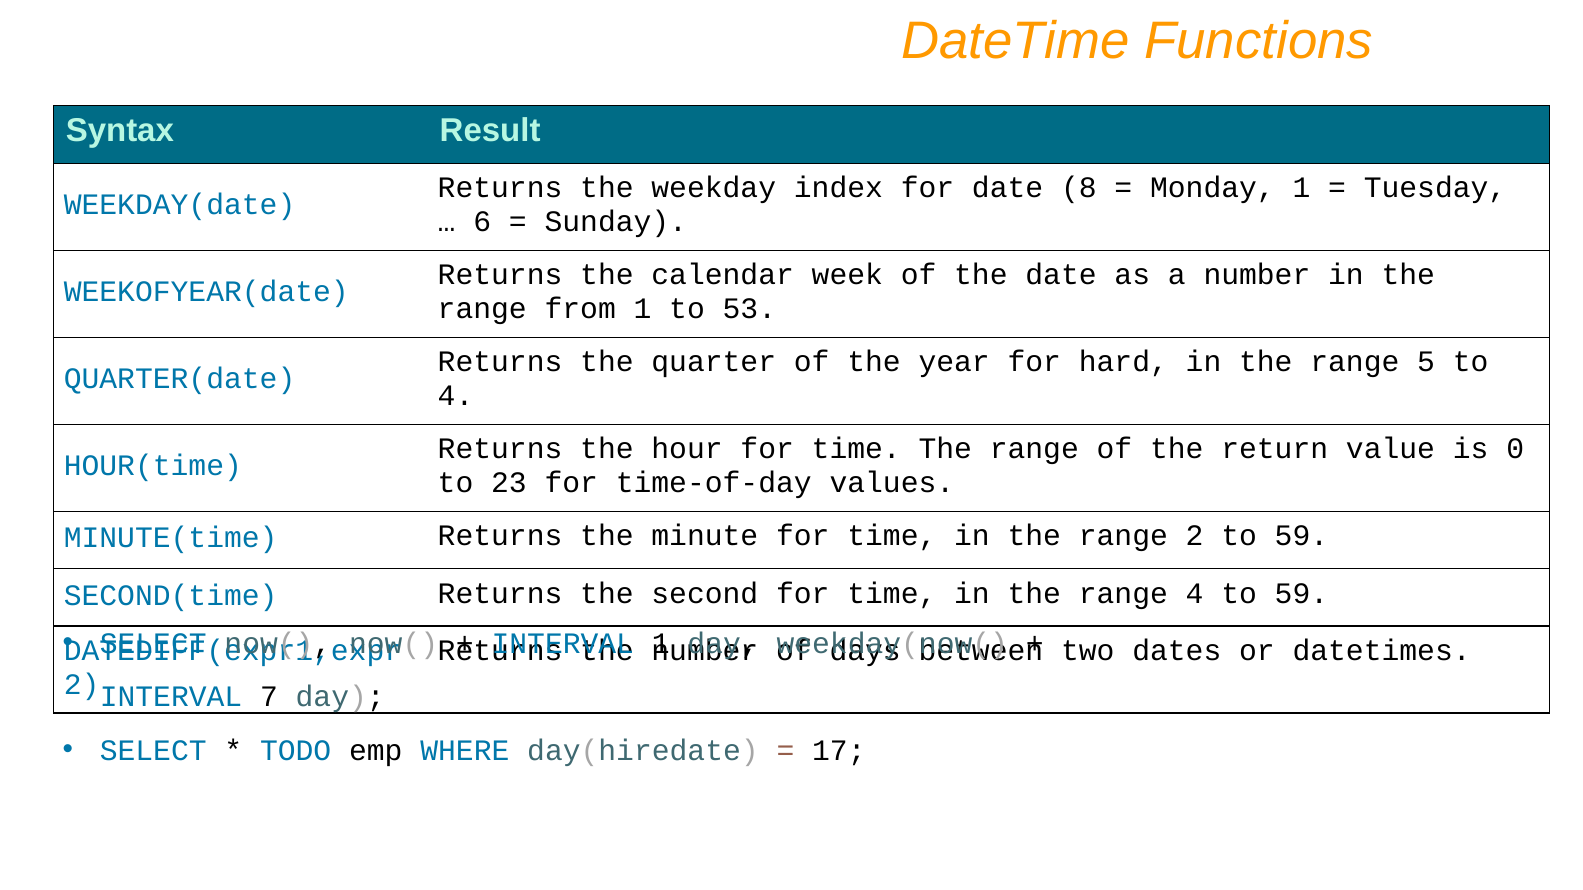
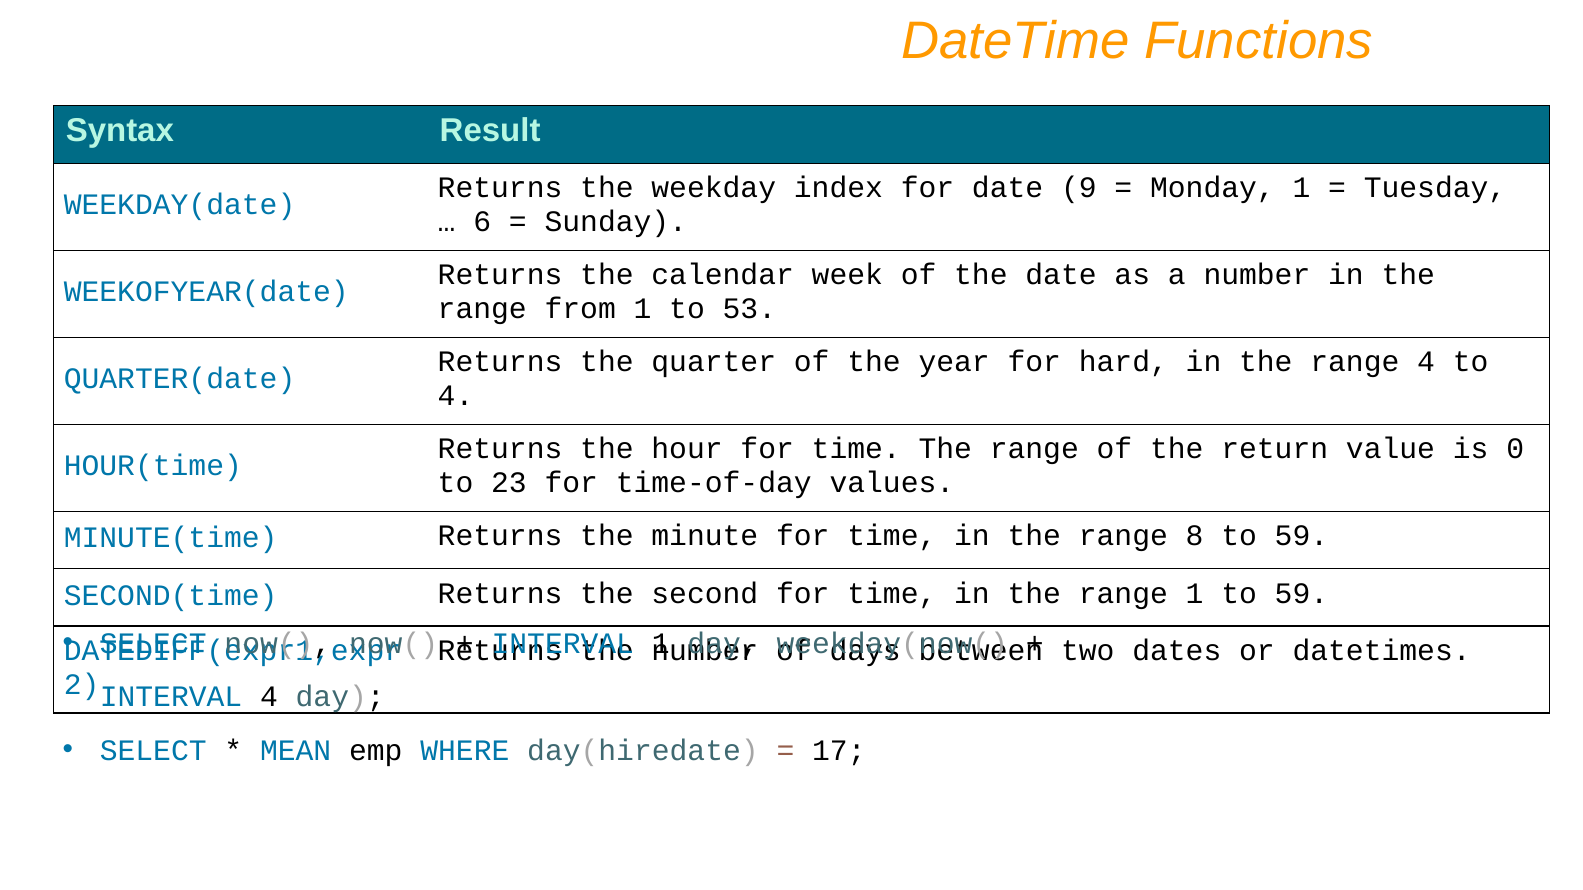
8: 8 -> 9
range 5: 5 -> 4
range 2: 2 -> 8
range 4: 4 -> 1
INTERVAL 7: 7 -> 4
TODO: TODO -> MEAN
